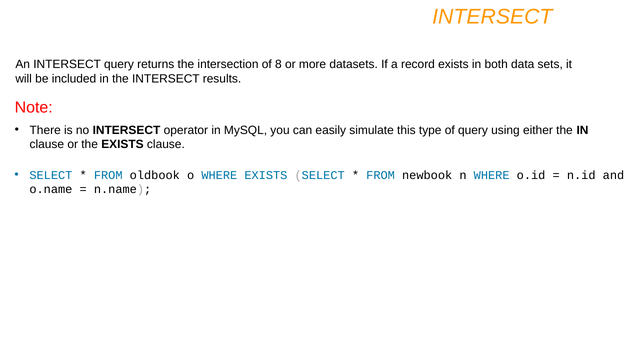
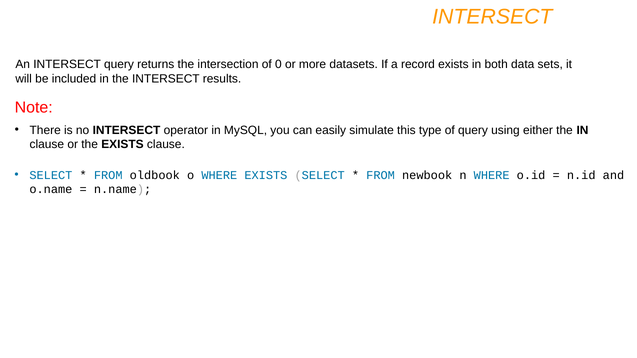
8: 8 -> 0
